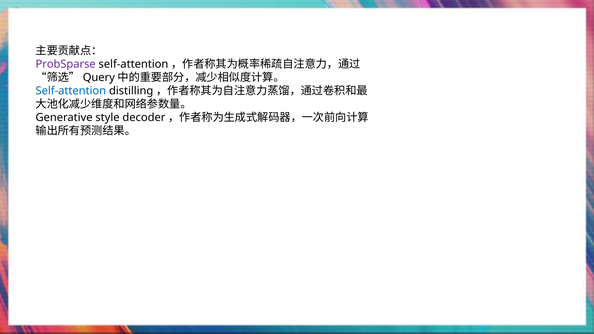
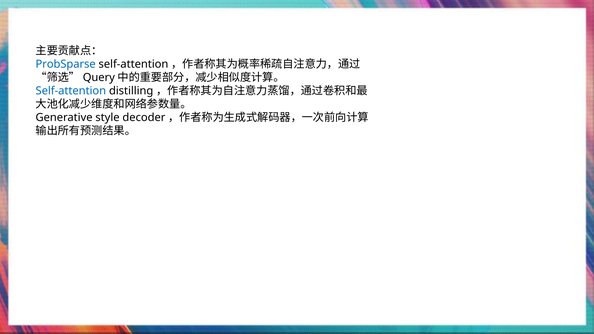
ProbSparse colour: purple -> blue
